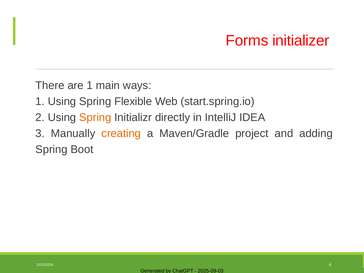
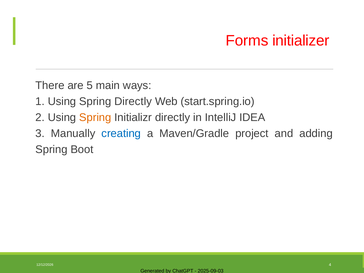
are 1: 1 -> 5
Spring Flexible: Flexible -> Directly
creating colour: orange -> blue
